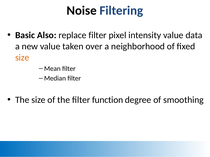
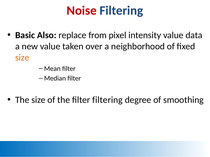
Noise colour: black -> red
replace filter: filter -> from
filter function: function -> filtering
